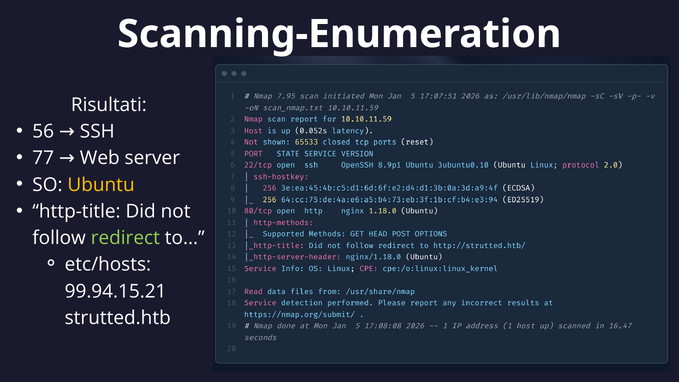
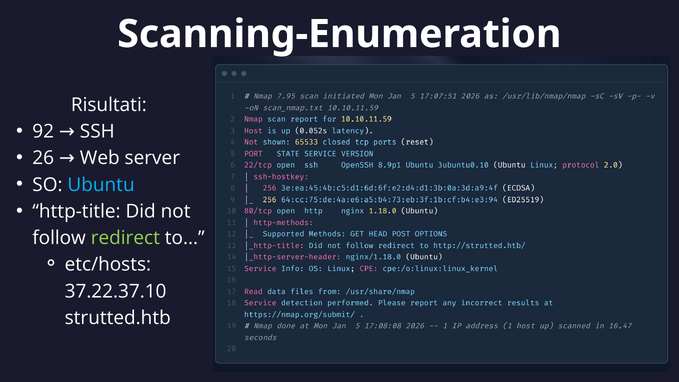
56: 56 -> 92
77: 77 -> 26
Ubuntu colour: yellow -> light blue
99.94.15.21: 99.94.15.21 -> 37.22.37.10
